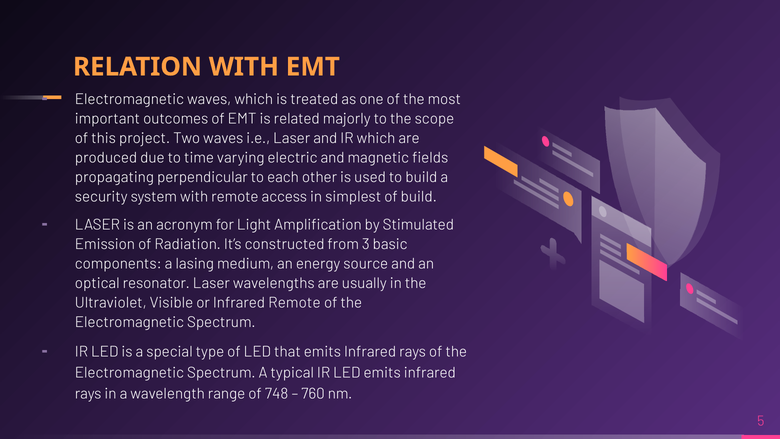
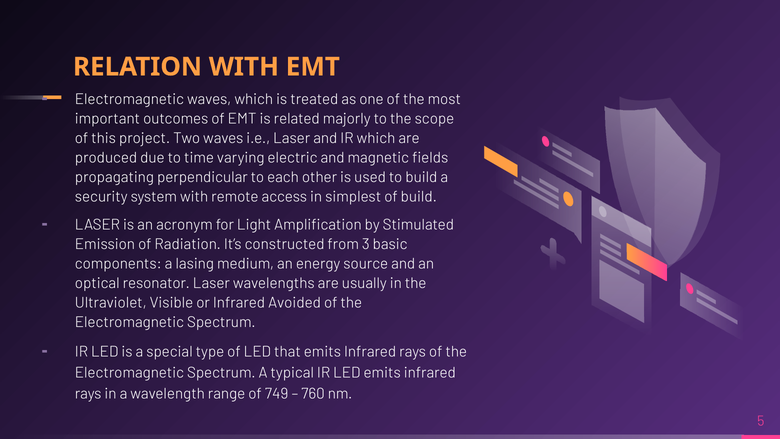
Infrared Remote: Remote -> Avoided
748: 748 -> 749
